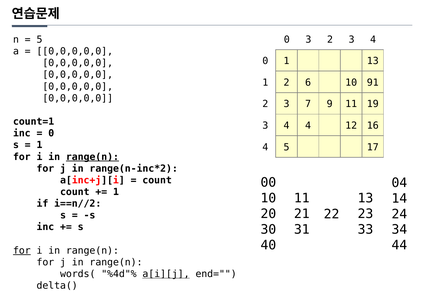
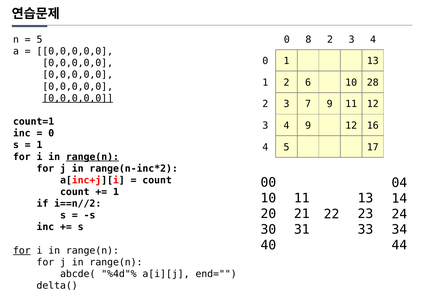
0 3: 3 -> 8
91: 91 -> 28
0,0,0,0,0 at (78, 98) underline: none -> present
11 19: 19 -> 12
4 4: 4 -> 9
words(: words( -> abcde(
a[i][j underline: present -> none
